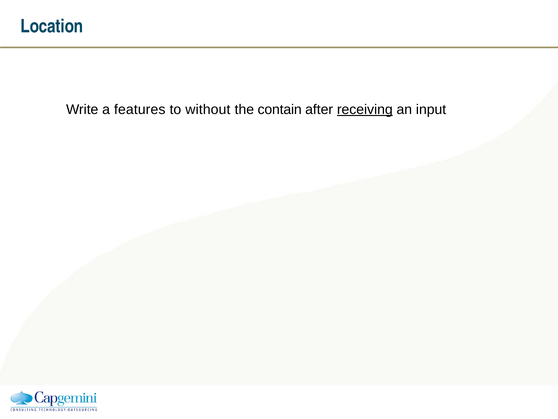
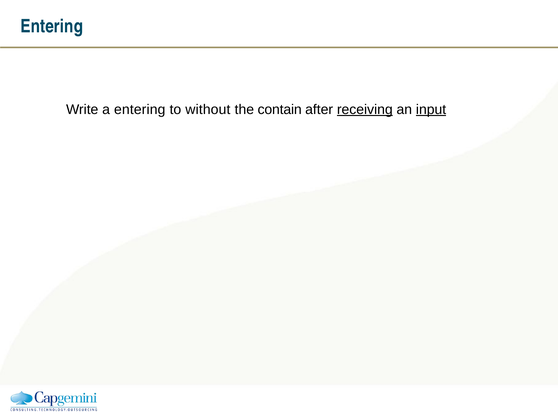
Location at (52, 26): Location -> Entering
a features: features -> entering
input underline: none -> present
